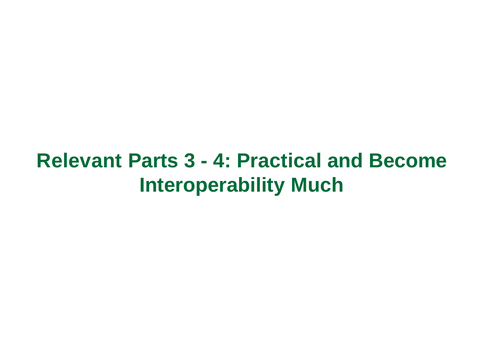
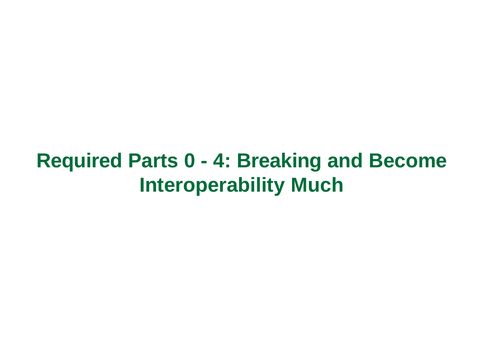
Relevant: Relevant -> Required
3: 3 -> 0
Practical: Practical -> Breaking
